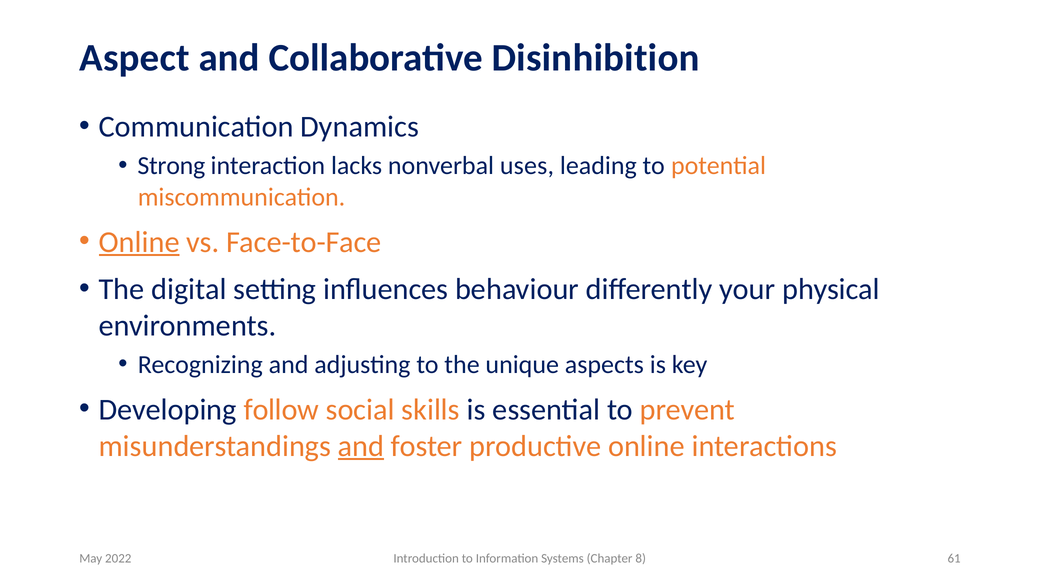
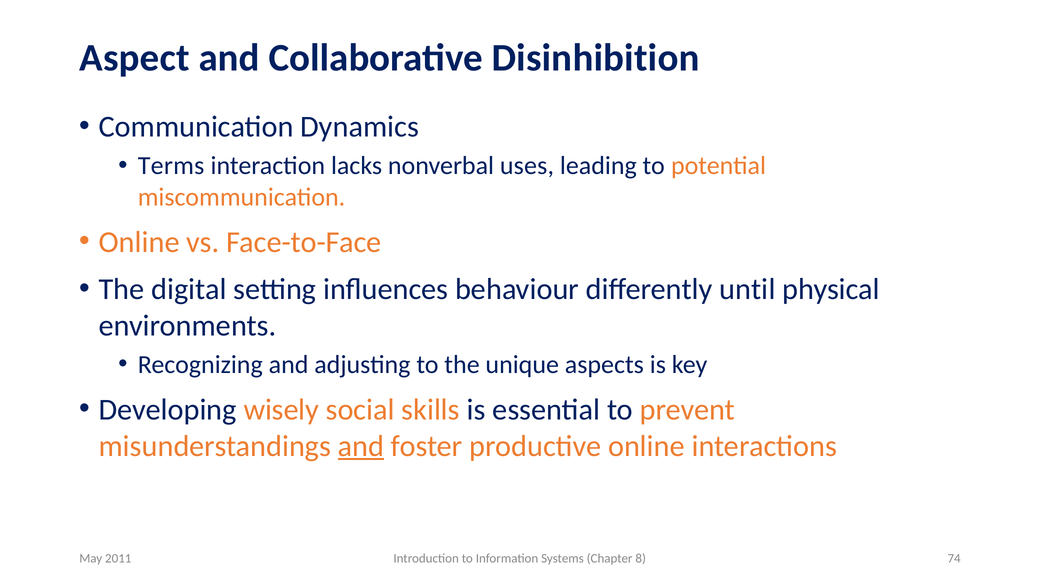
Strong: Strong -> Terms
Online at (139, 242) underline: present -> none
your: your -> until
follow: follow -> wisely
2022: 2022 -> 2011
61: 61 -> 74
